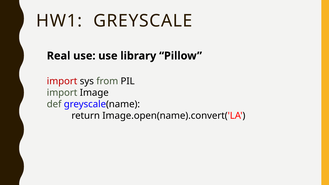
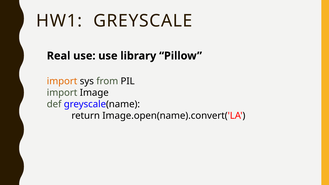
import at (62, 81) colour: red -> orange
